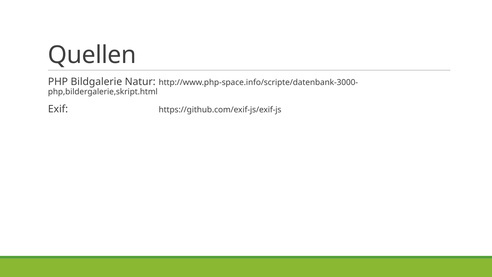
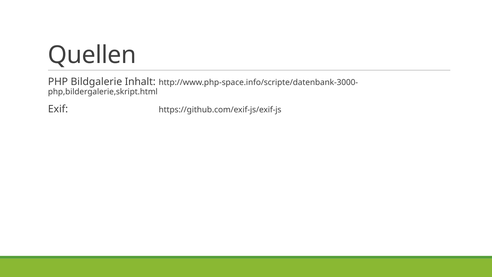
Natur: Natur -> Inhalt
